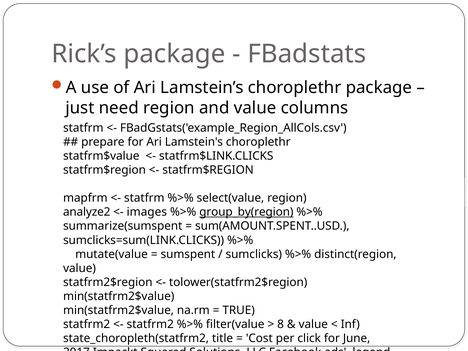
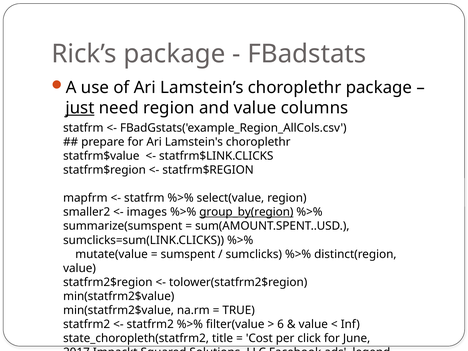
just underline: none -> present
analyze2: analyze2 -> smaller2
8: 8 -> 6
